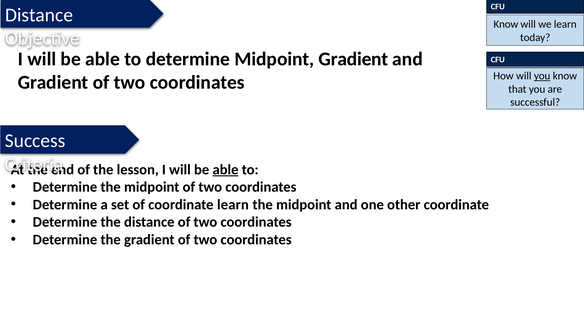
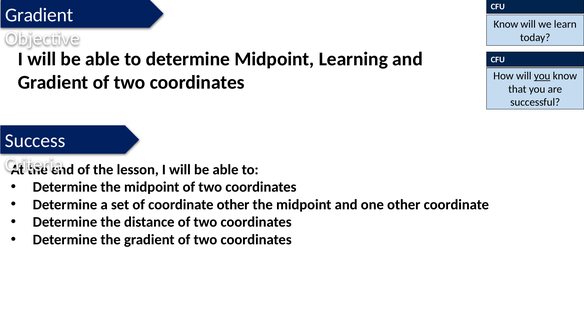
Distance at (39, 15): Distance -> Gradient
Midpoint Gradient: Gradient -> Learning
able at (226, 169) underline: present -> none
coordinate learn: learn -> other
